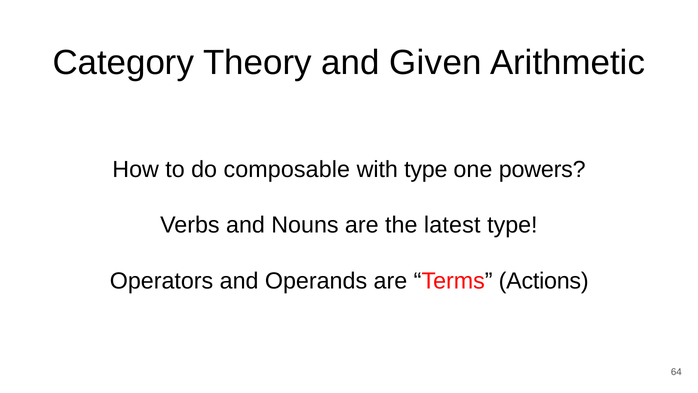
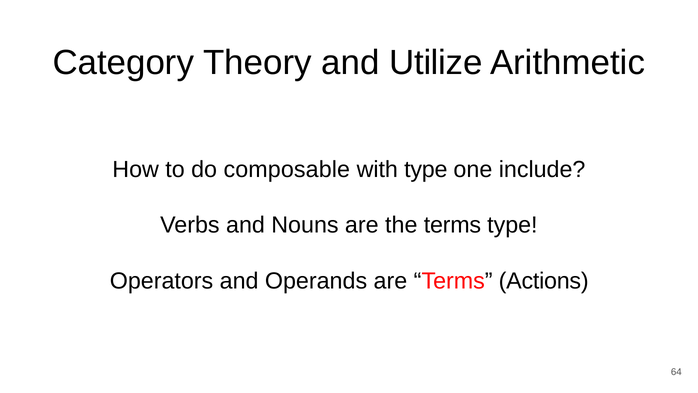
Given: Given -> Utilize
powers: powers -> include
the latest: latest -> terms
